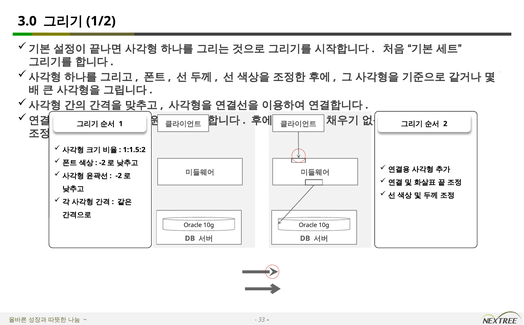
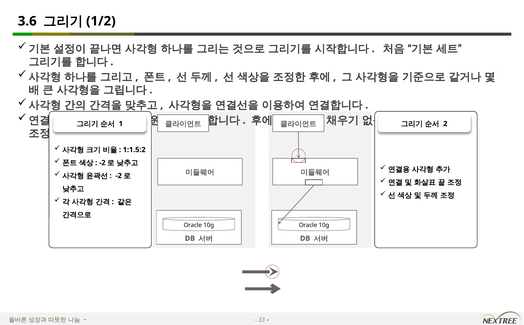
3.0: 3.0 -> 3.6
